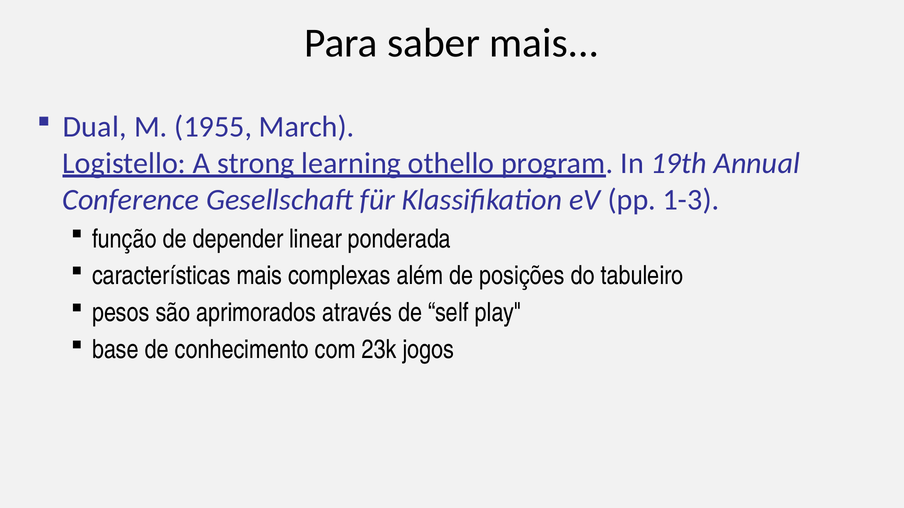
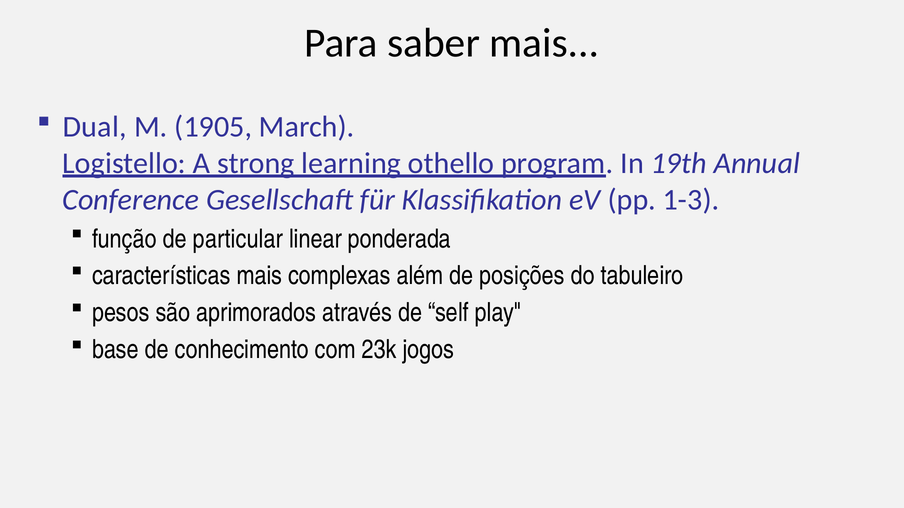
1955: 1955 -> 1905
depender: depender -> particular
